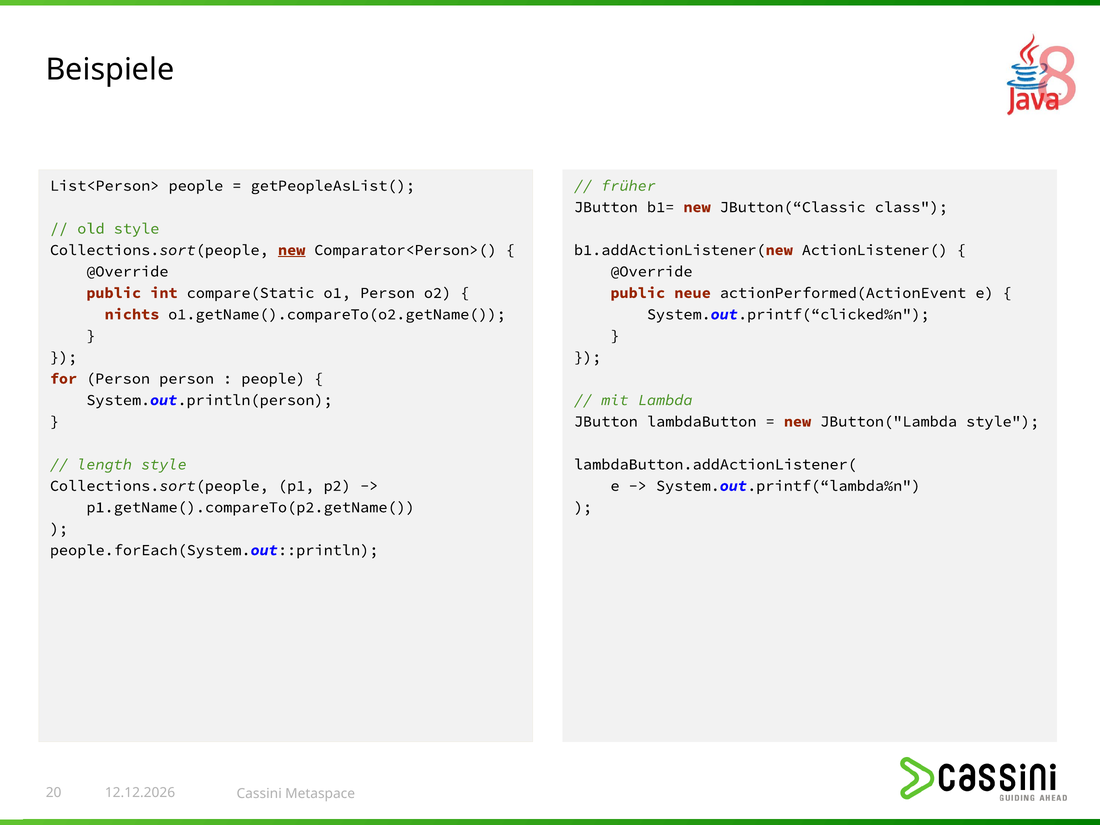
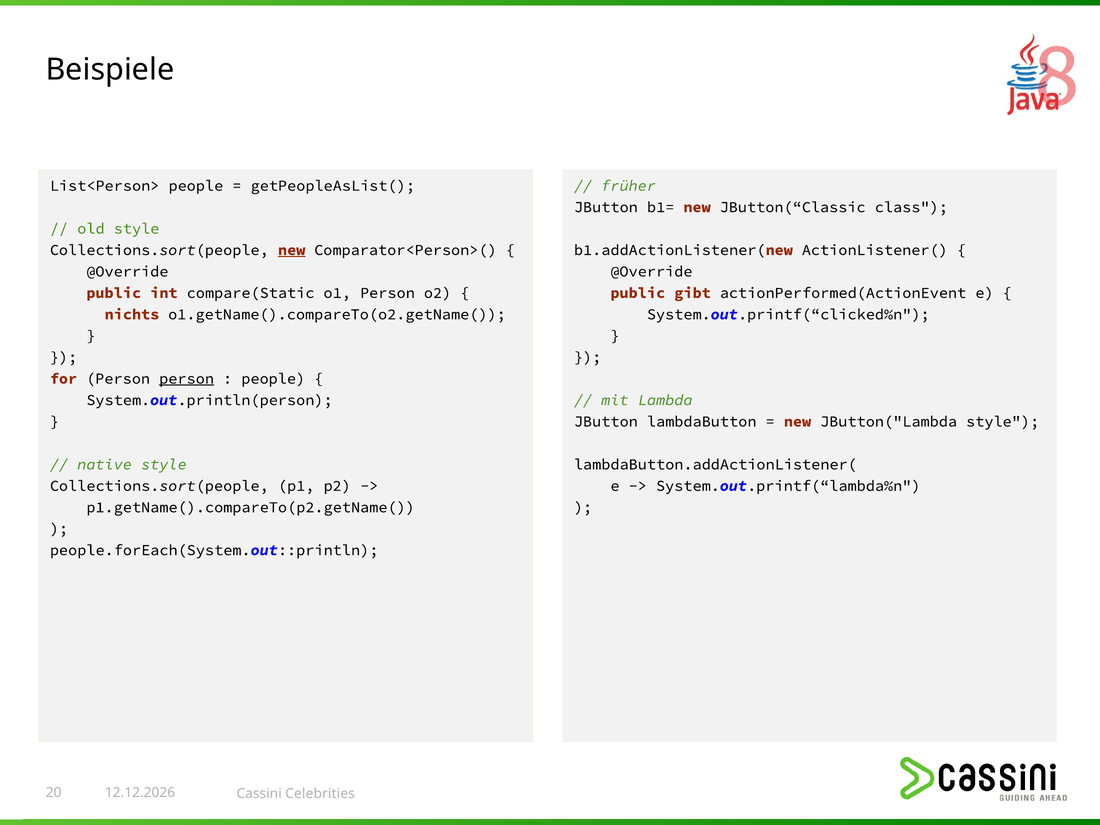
neue: neue -> gibt
person at (187, 379) underline: none -> present
length: length -> native
Metaspace: Metaspace -> Celebrities
